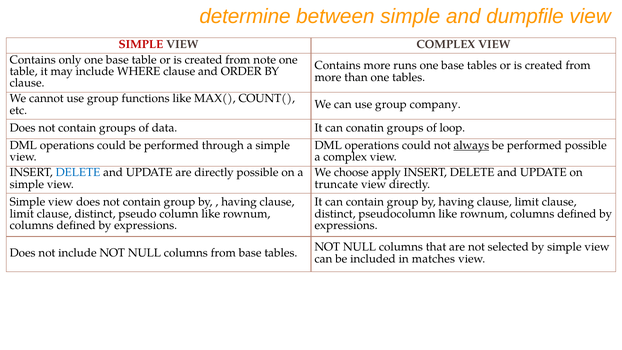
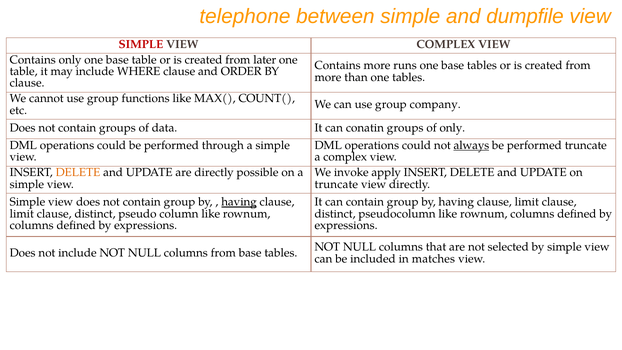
determine: determine -> telephone
note: note -> later
of loop: loop -> only
performed possible: possible -> truncate
DELETE at (78, 173) colour: blue -> orange
choose: choose -> invoke
having at (239, 202) underline: none -> present
